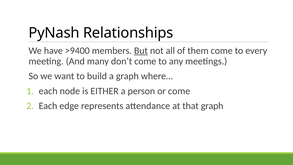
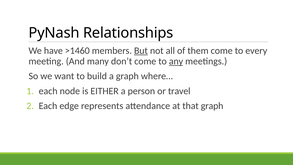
>9400: >9400 -> >1460
any underline: none -> present
or come: come -> travel
